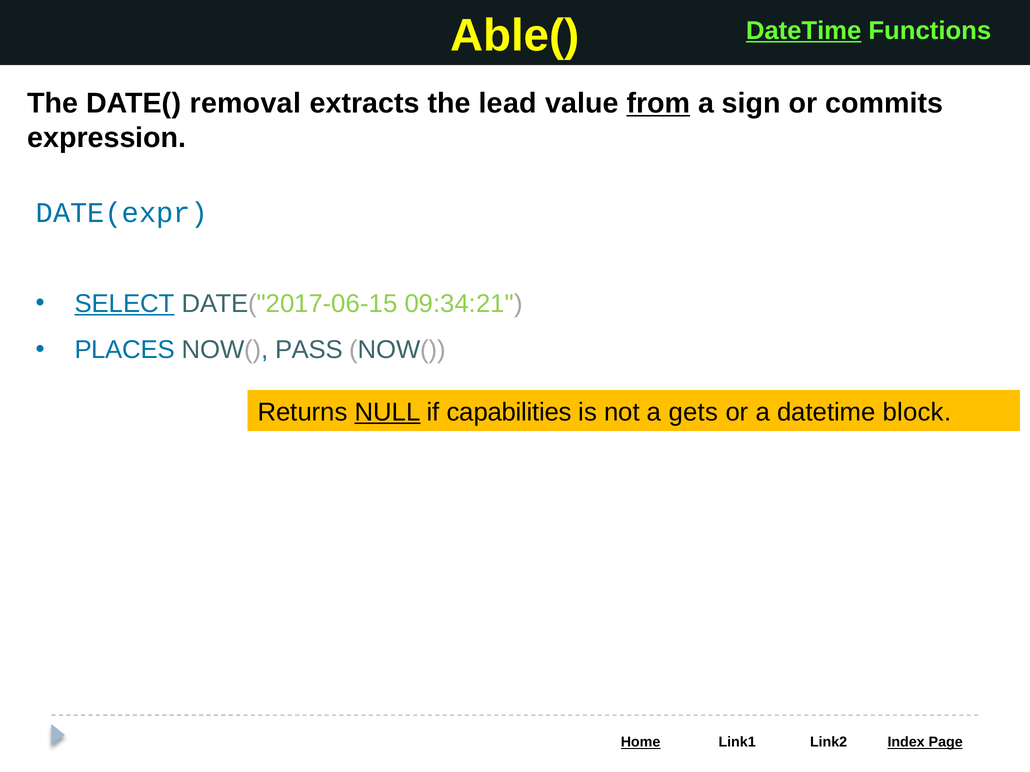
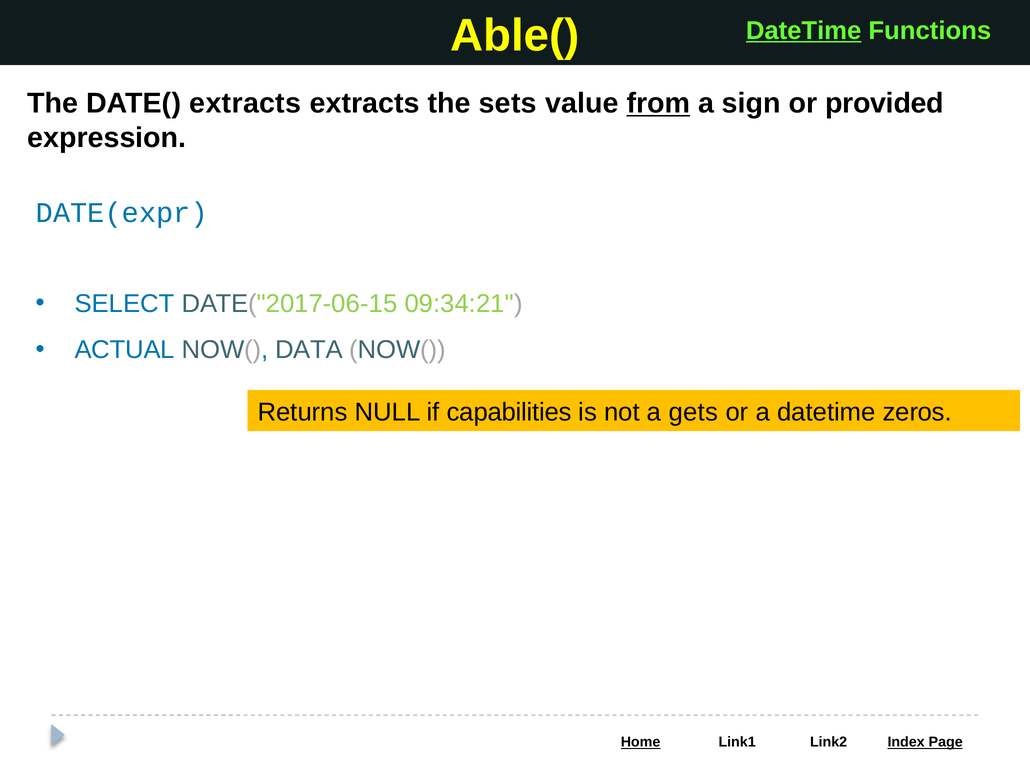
DATE( removal: removal -> extracts
lead: lead -> sets
commits: commits -> provided
SELECT underline: present -> none
PLACES: PLACES -> ACTUAL
PASS: PASS -> DATA
NULL underline: present -> none
block: block -> zeros
